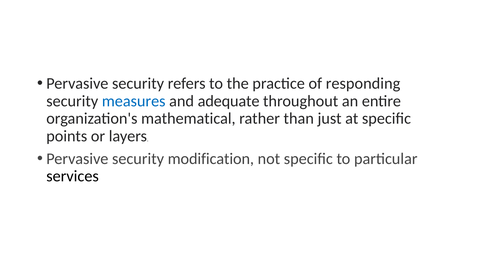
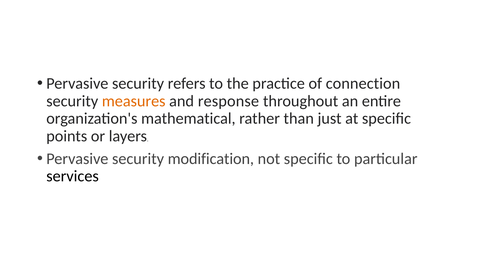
responding: responding -> connection
measures colour: blue -> orange
adequate: adequate -> response
